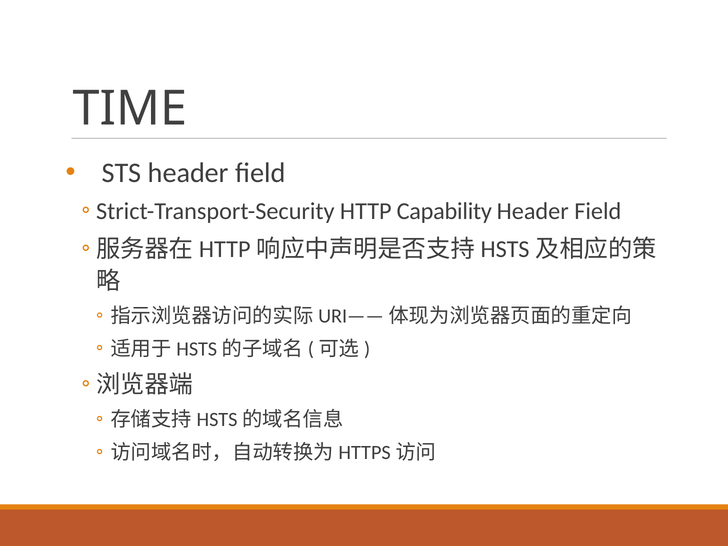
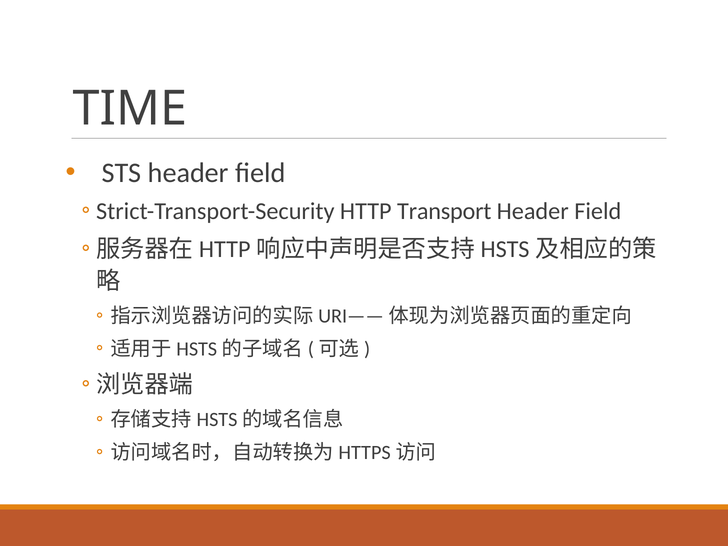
Capability: Capability -> Transport
